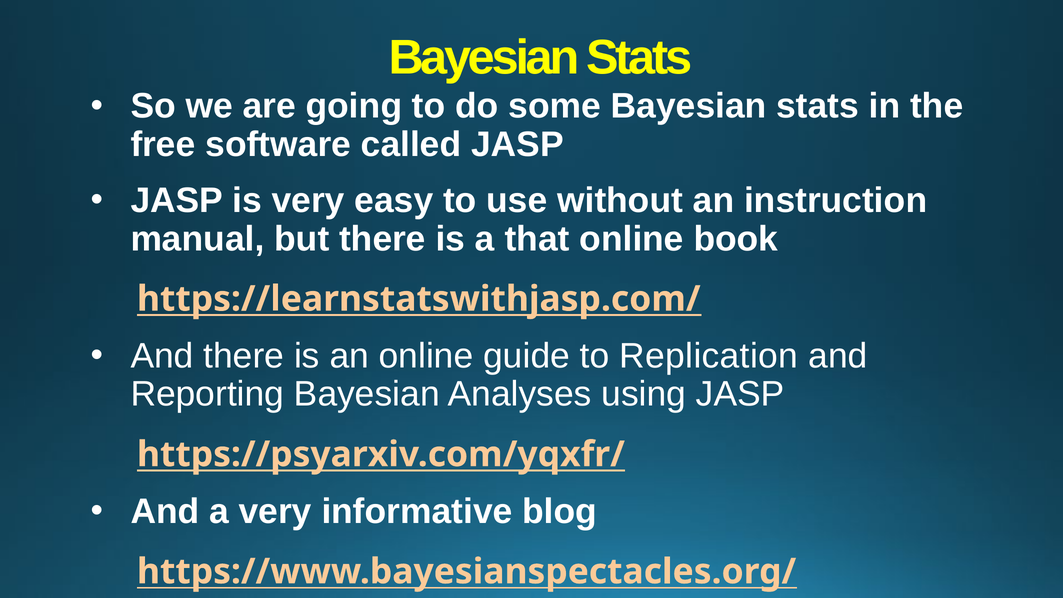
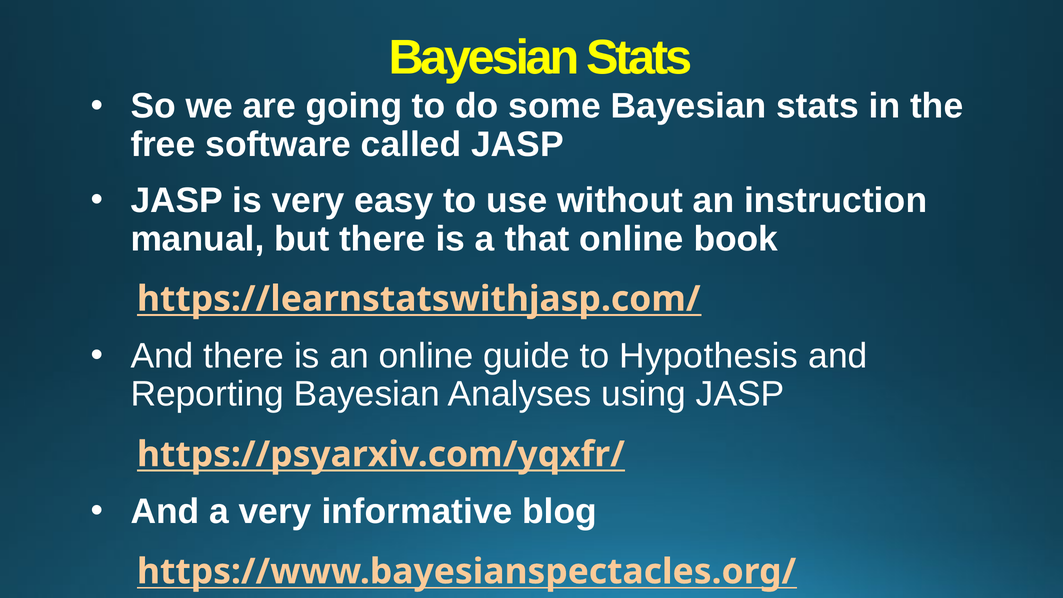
Replication: Replication -> Hypothesis
